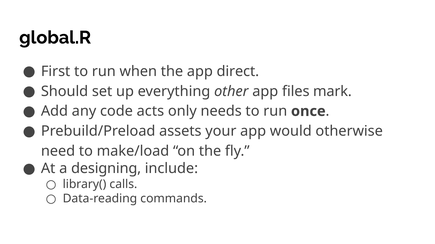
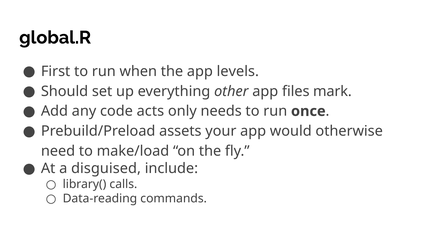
direct: direct -> levels
designing: designing -> disguised
